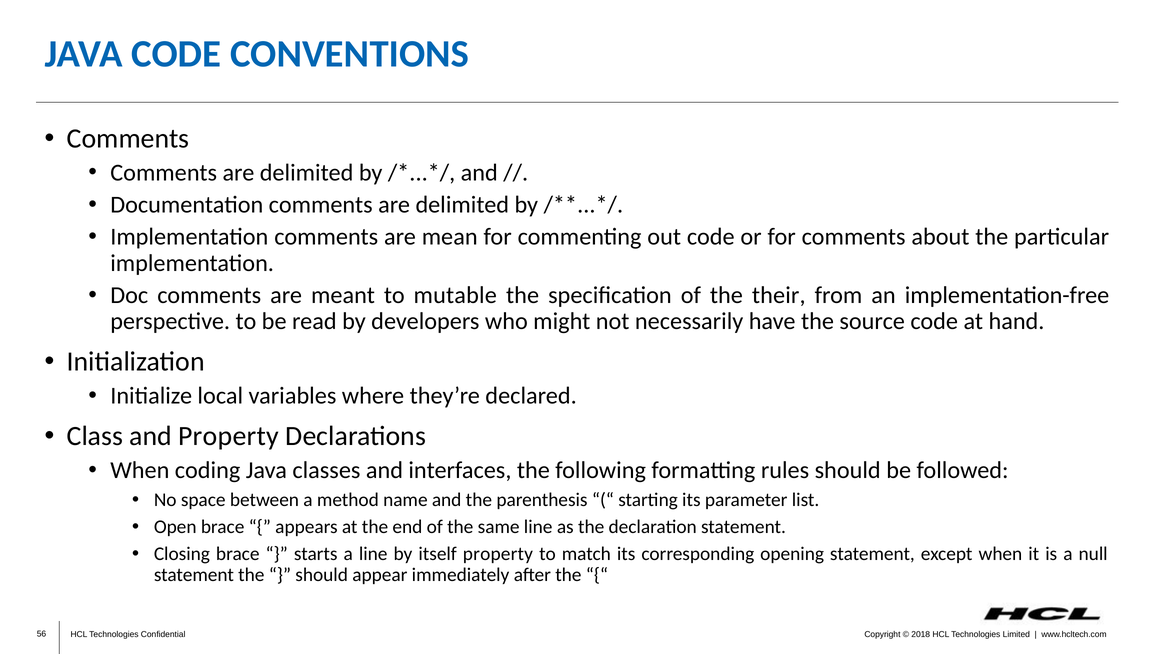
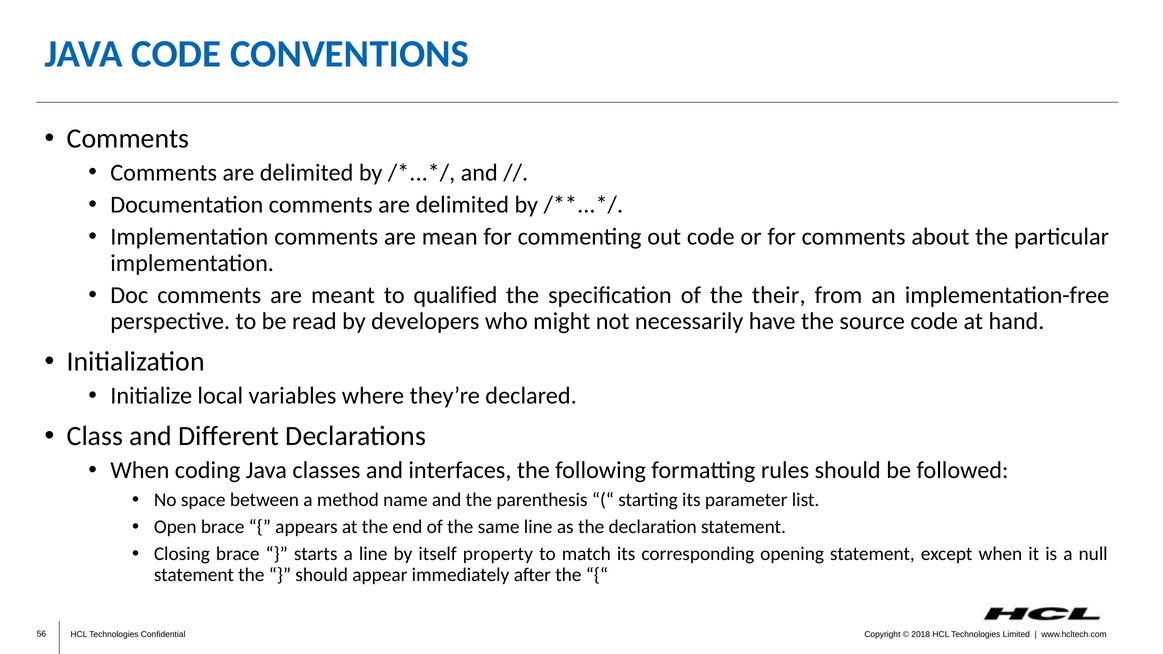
mutable: mutable -> qualified
and Property: Property -> Different
